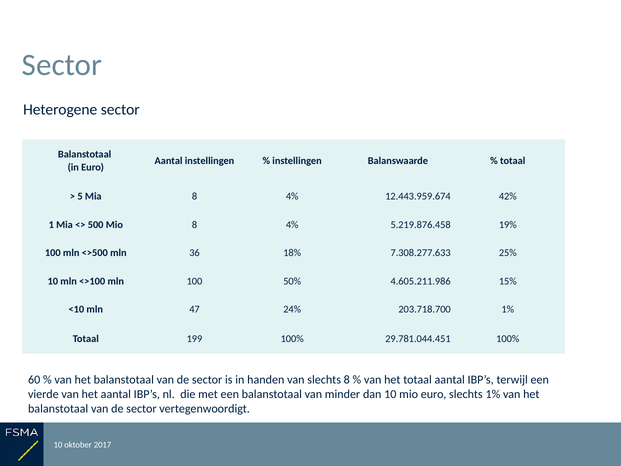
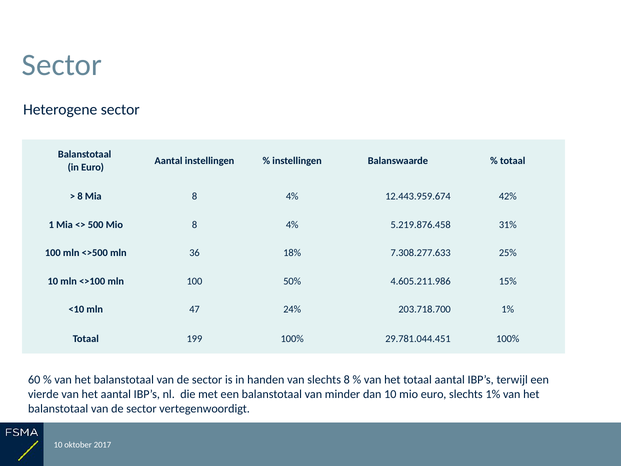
5 at (80, 196): 5 -> 8
19%: 19% -> 31%
